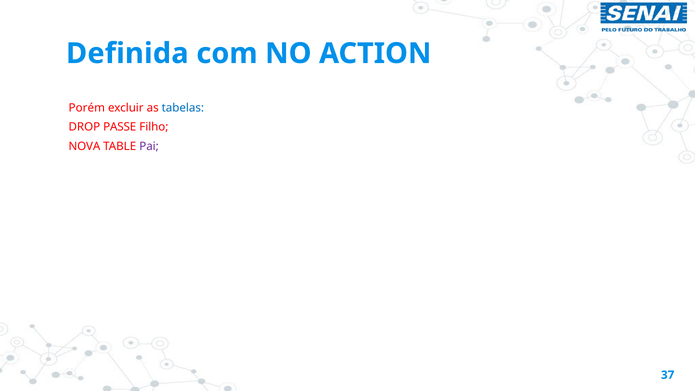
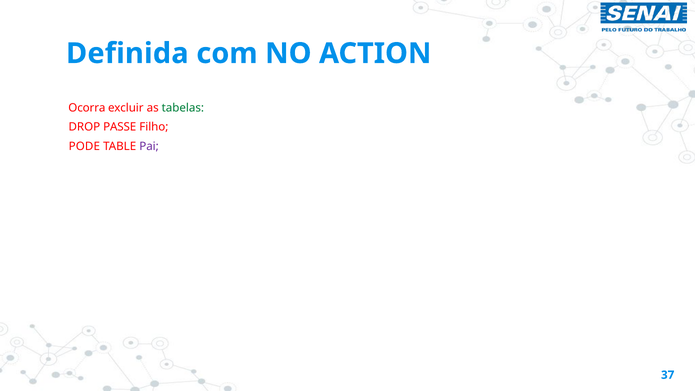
Porém: Porém -> Ocorra
tabelas colour: blue -> green
NOVA: NOVA -> PODE
